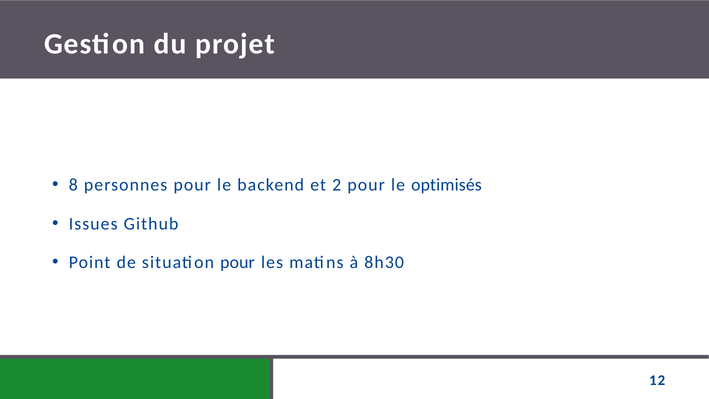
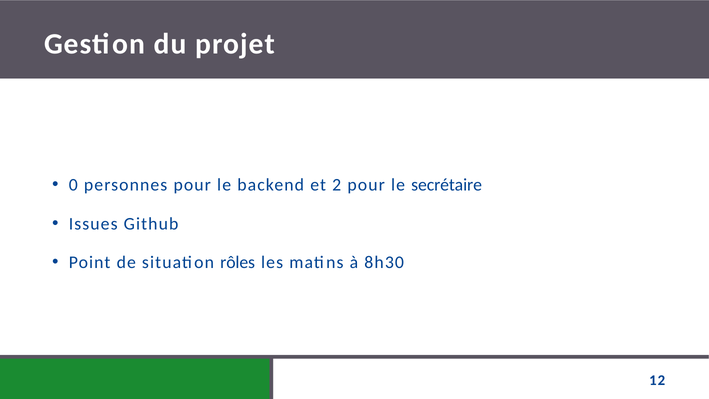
8: 8 -> 0
optimisés: optimisés -> secrétaire
situation pour: pour -> rôles
